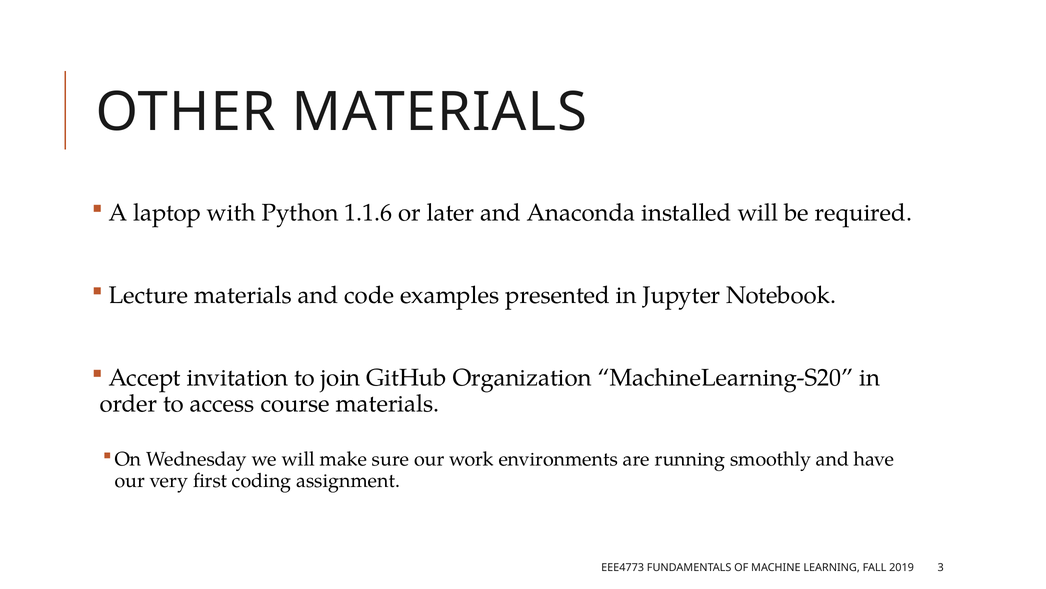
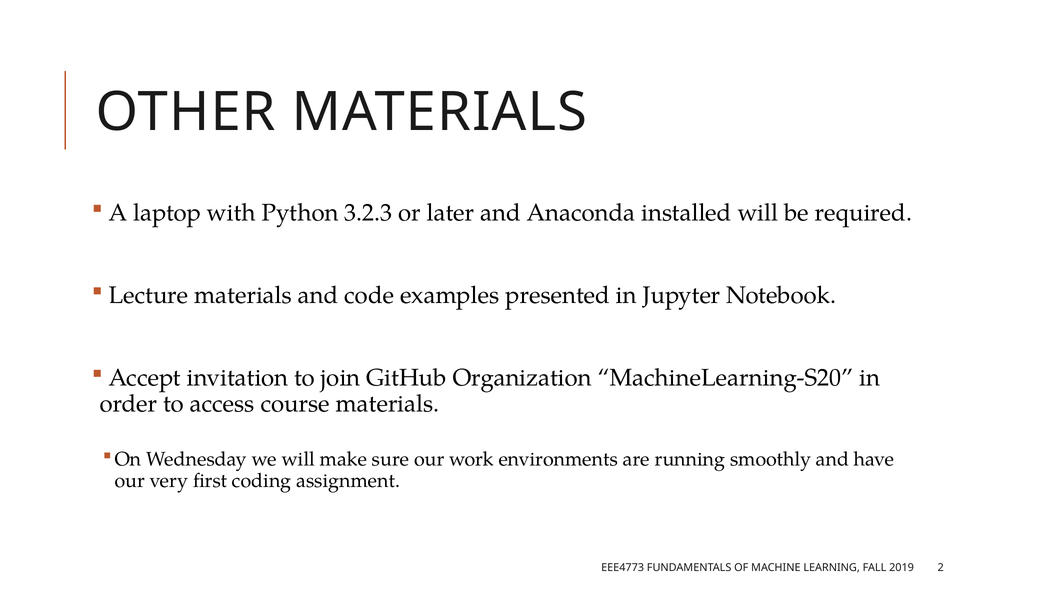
1.1.6: 1.1.6 -> 3.2.3
3: 3 -> 2
